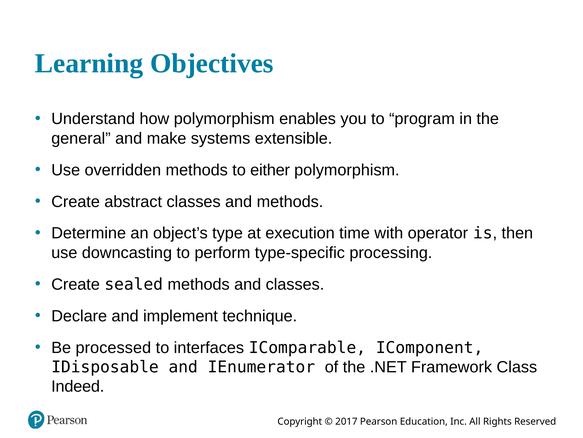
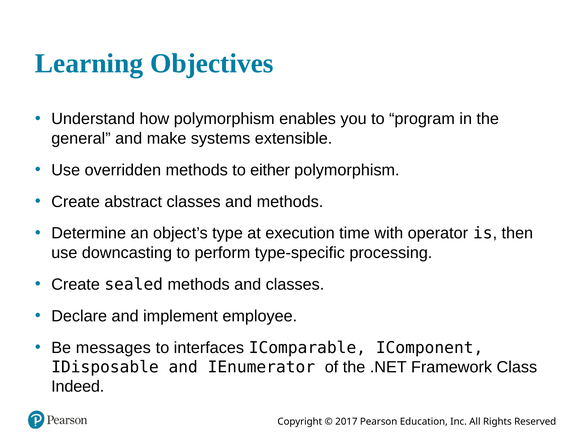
technique: technique -> employee
processed: processed -> messages
